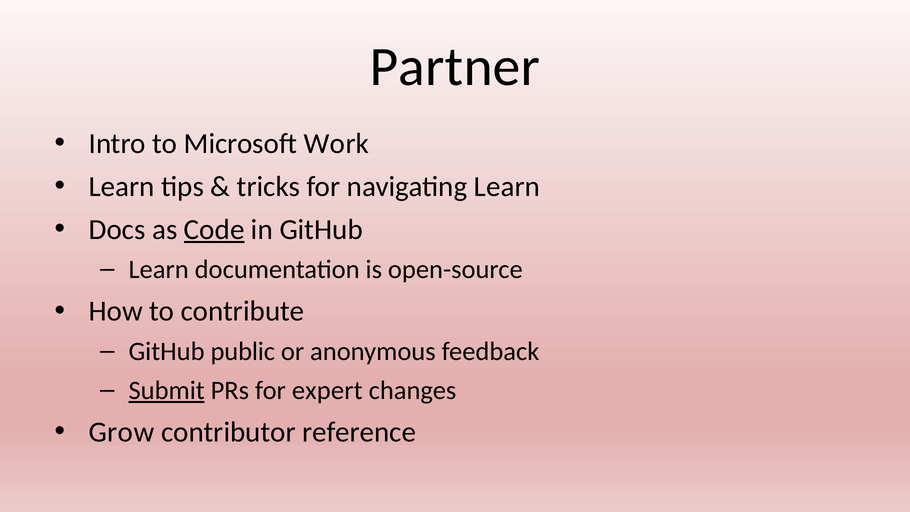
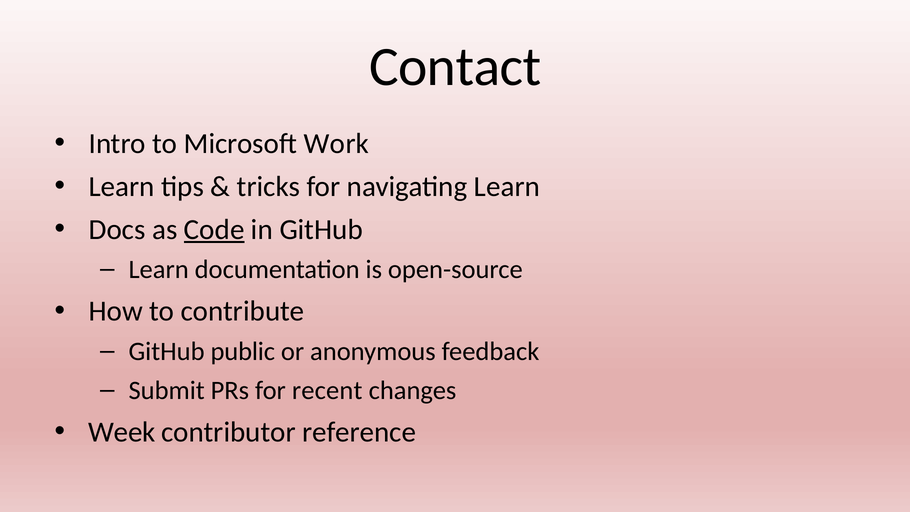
Partner: Partner -> Contact
Submit underline: present -> none
expert: expert -> recent
Grow: Grow -> Week
